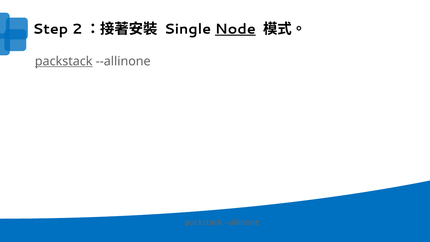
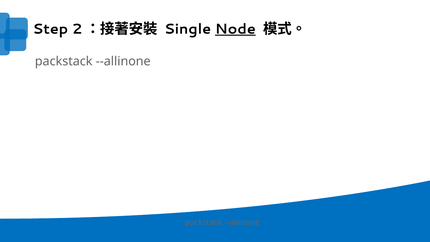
packstack at (64, 61) underline: present -> none
